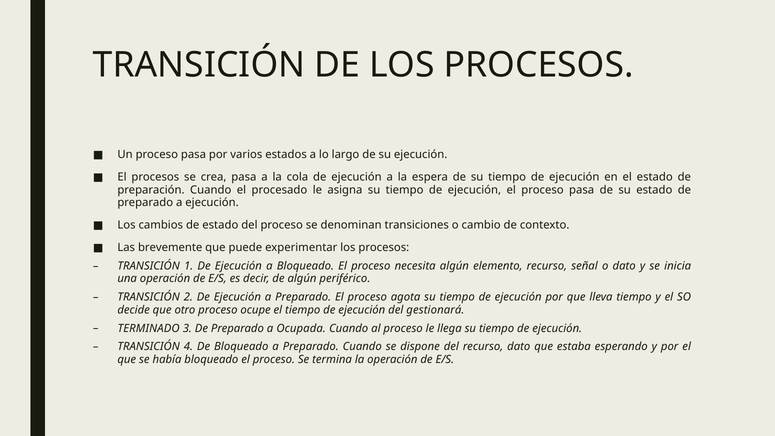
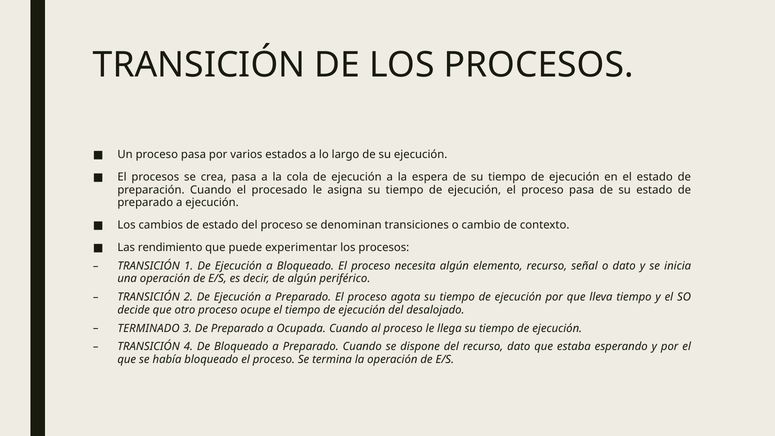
brevemente: brevemente -> rendimiento
gestionará: gestionará -> desalojado
